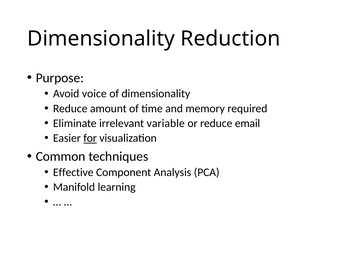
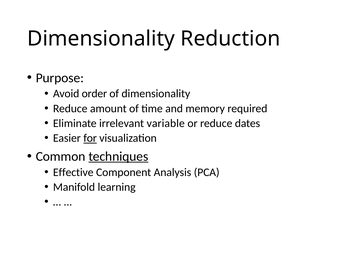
voice: voice -> order
email: email -> dates
techniques underline: none -> present
